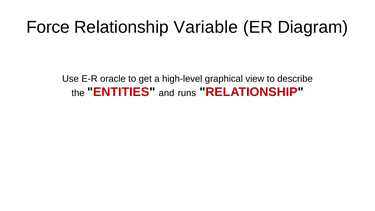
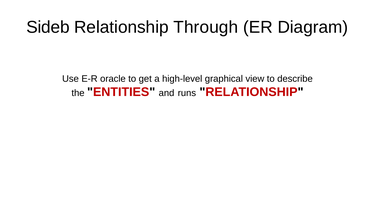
Force: Force -> Sideb
Variable: Variable -> Through
